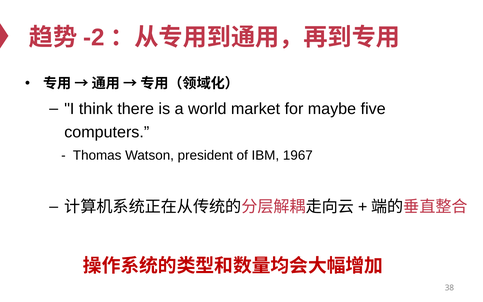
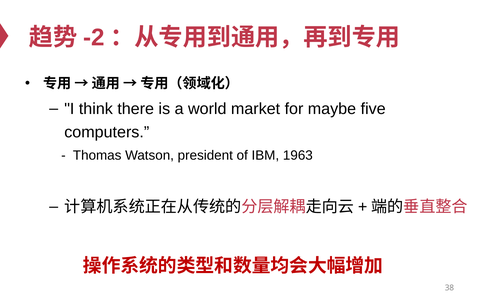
1967: 1967 -> 1963
